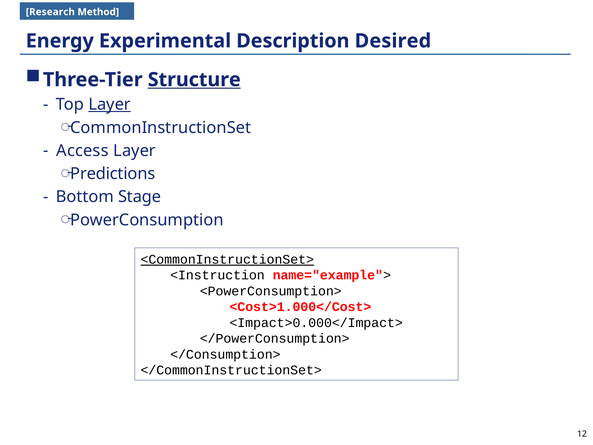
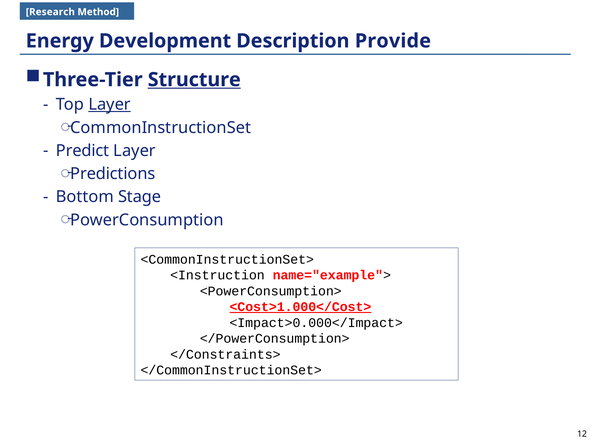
Experimental: Experimental -> Development
Desired: Desired -> Provide
Access: Access -> Predict
<CommonInstructionSet> underline: present -> none
<Cost>1.000</Cost> underline: none -> present
</Consumption>: </Consumption> -> </Constraints>
